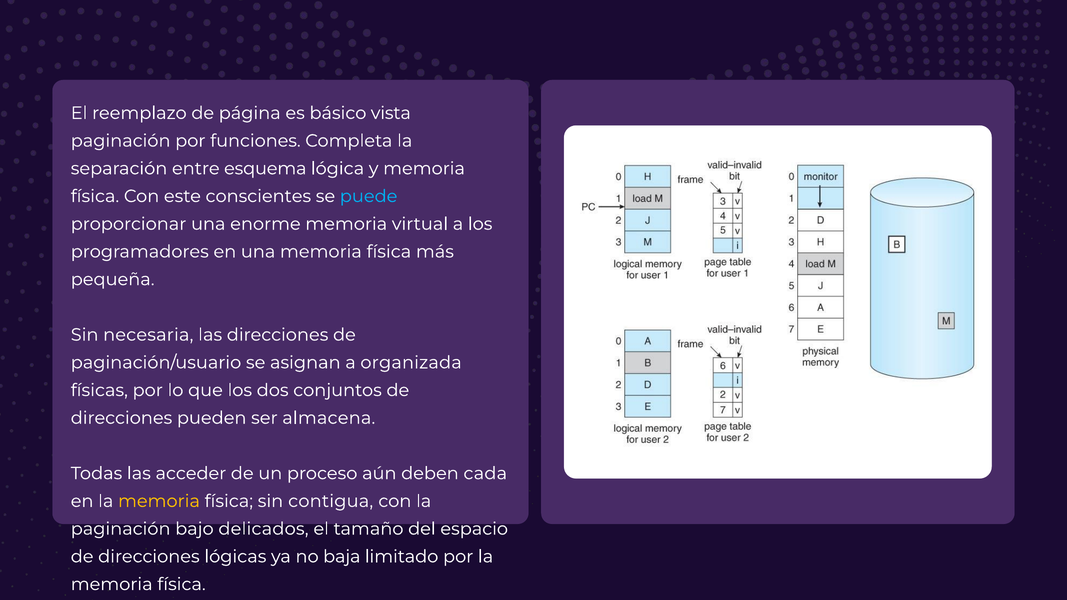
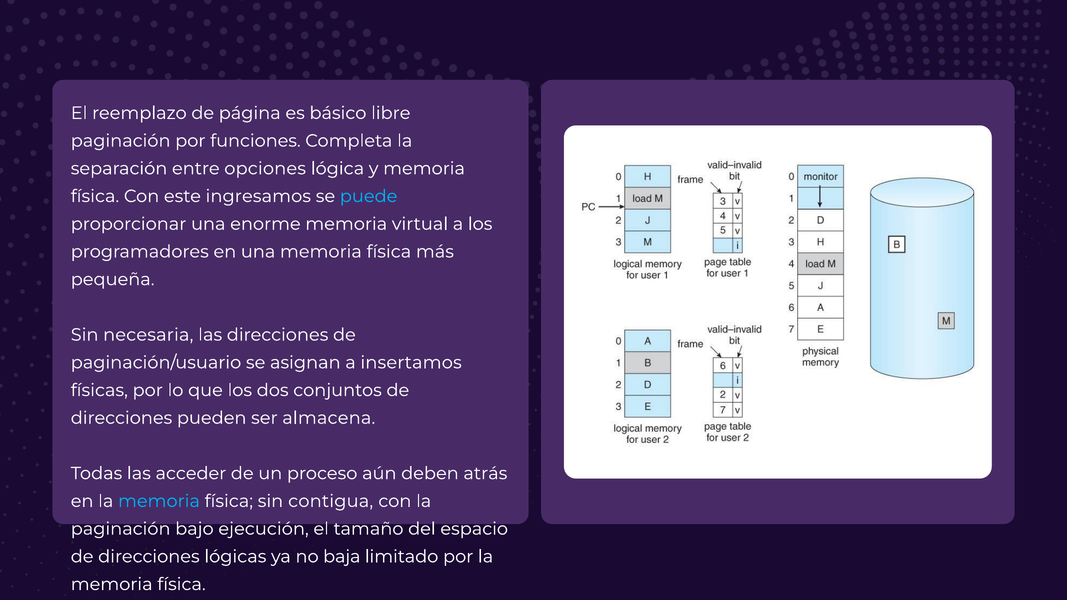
vista: vista -> libre
esquema: esquema -> opciones
conscientes: conscientes -> ingresamos
organizada: organizada -> insertamos
cada: cada -> atrás
memoria at (159, 501) colour: yellow -> light blue
delicados: delicados -> ejecución
